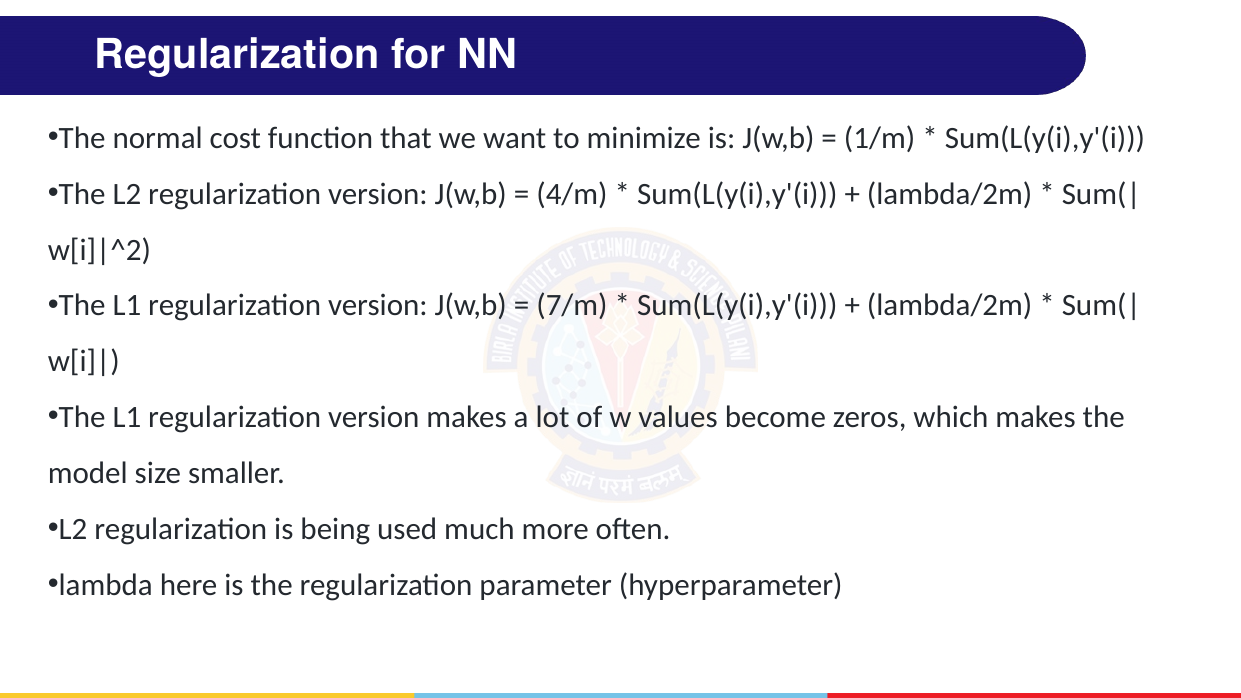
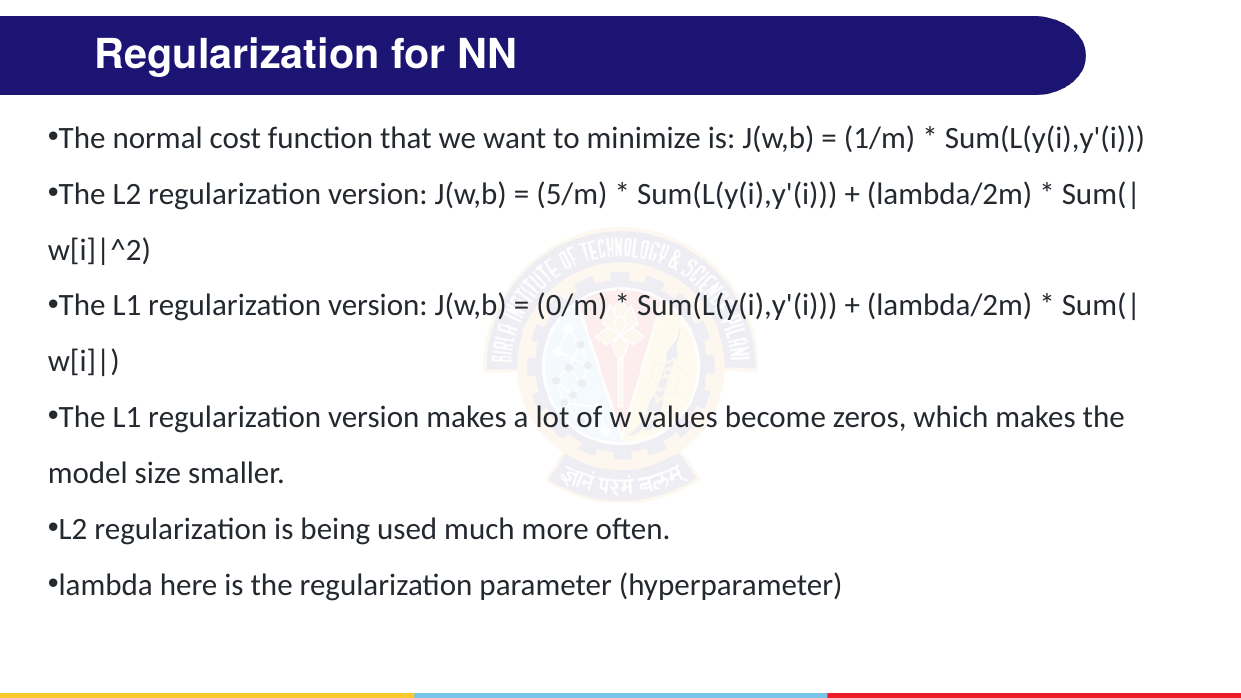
4/m: 4/m -> 5/m
7/m: 7/m -> 0/m
